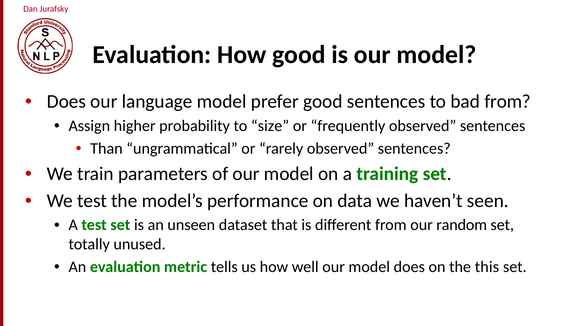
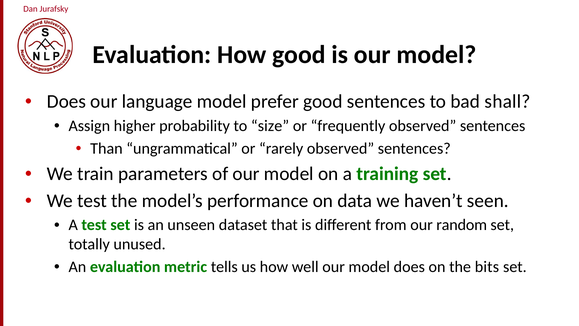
bad from: from -> shall
this: this -> bits
